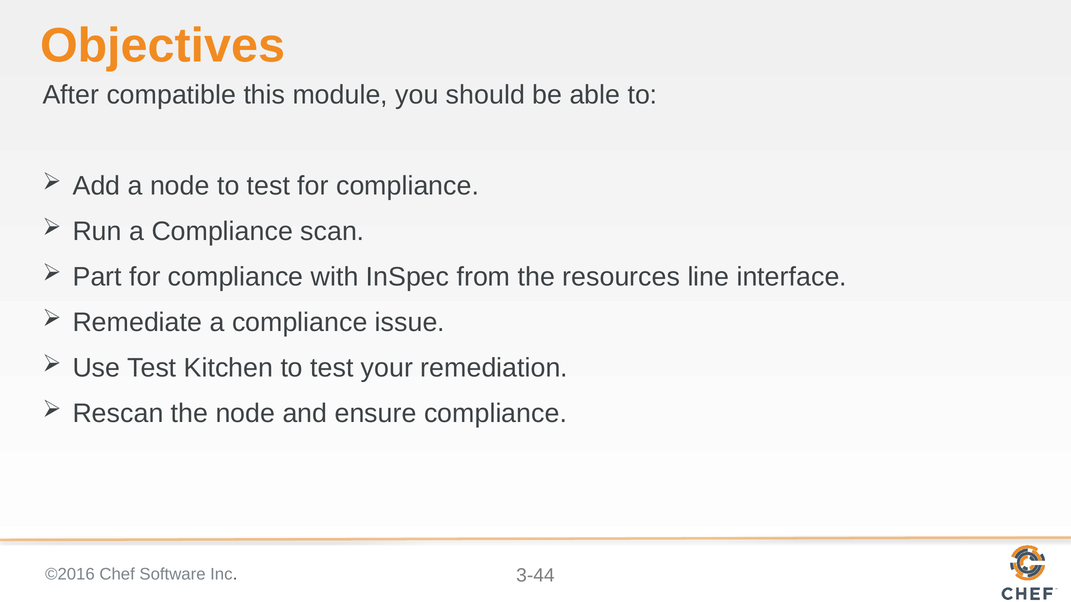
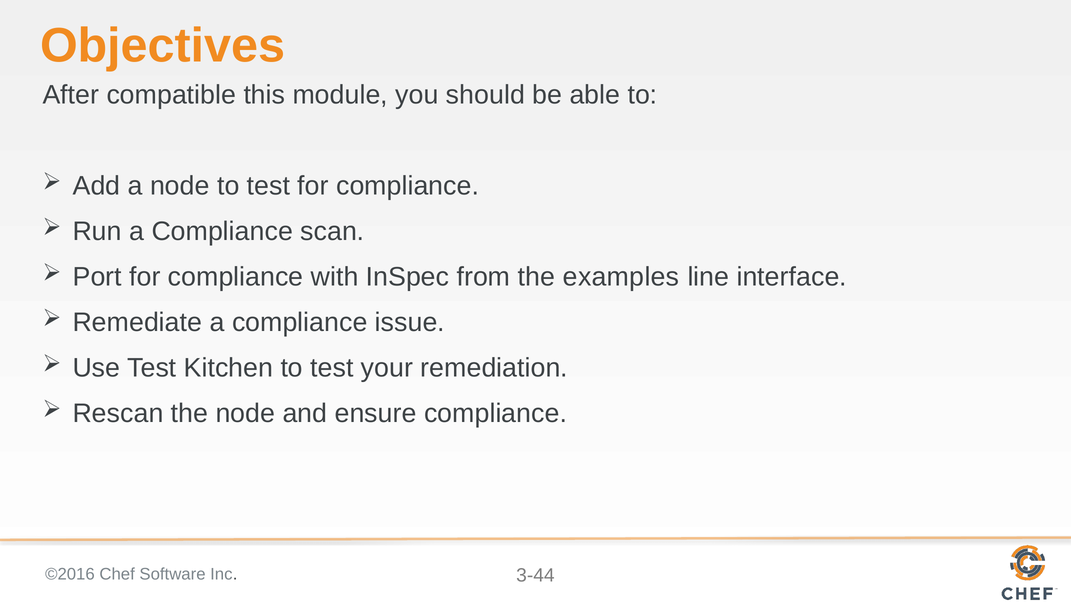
Part: Part -> Port
resources: resources -> examples
